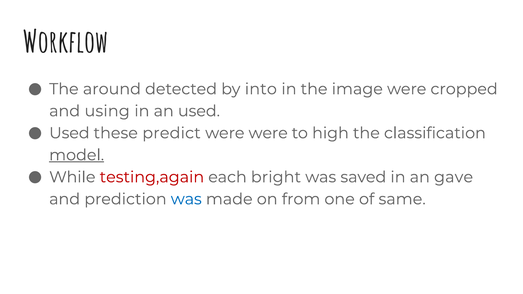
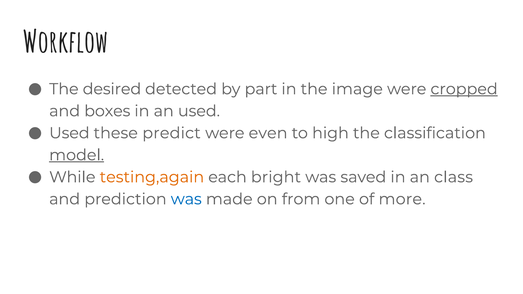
around: around -> desired
into: into -> part
cropped underline: none -> present
using: using -> boxes
were were: were -> even
testing,again colour: red -> orange
gave: gave -> class
same: same -> more
